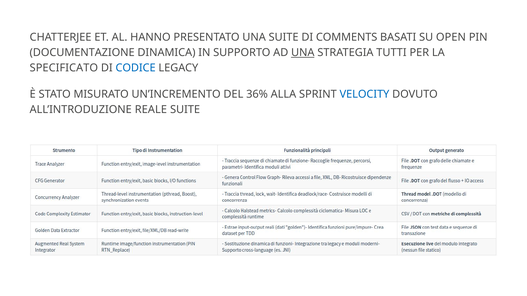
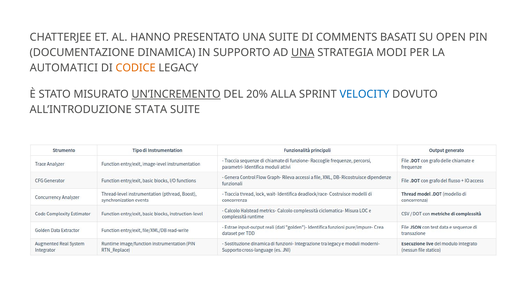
TUTTI: TUTTI -> MODI
SPECIFICATO: SPECIFICATO -> AUTOMATICI
CODICE colour: blue -> orange
UN’INCREMENTO underline: none -> present
36%: 36% -> 20%
REALE: REALE -> STATA
